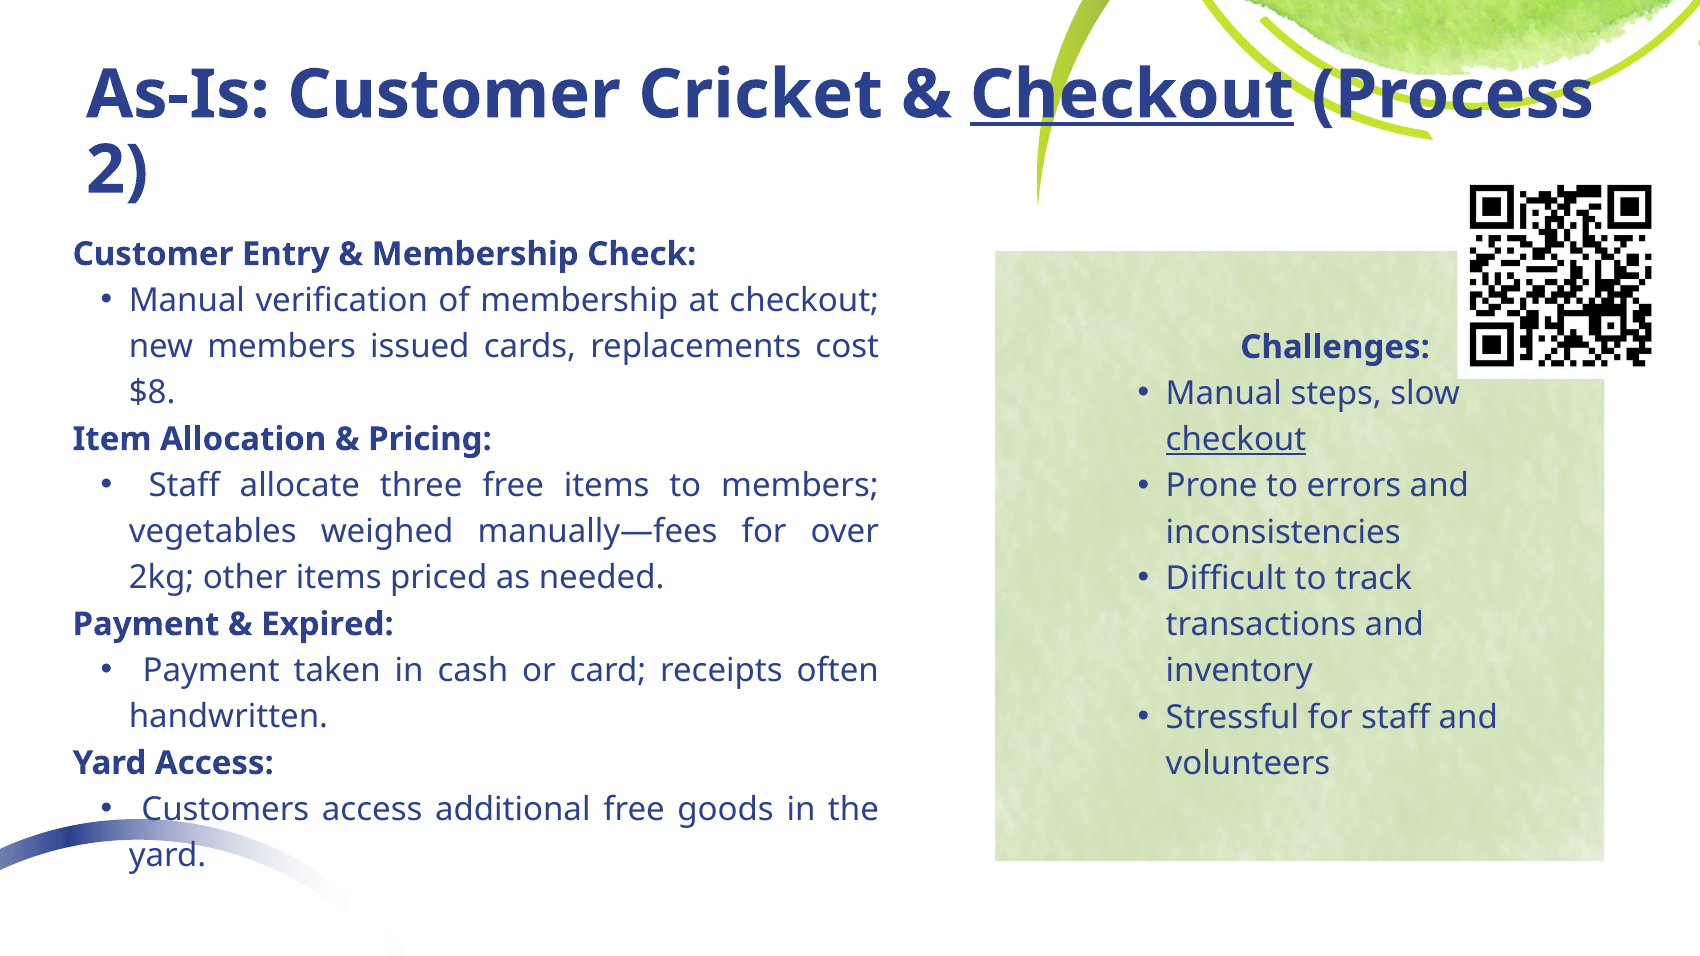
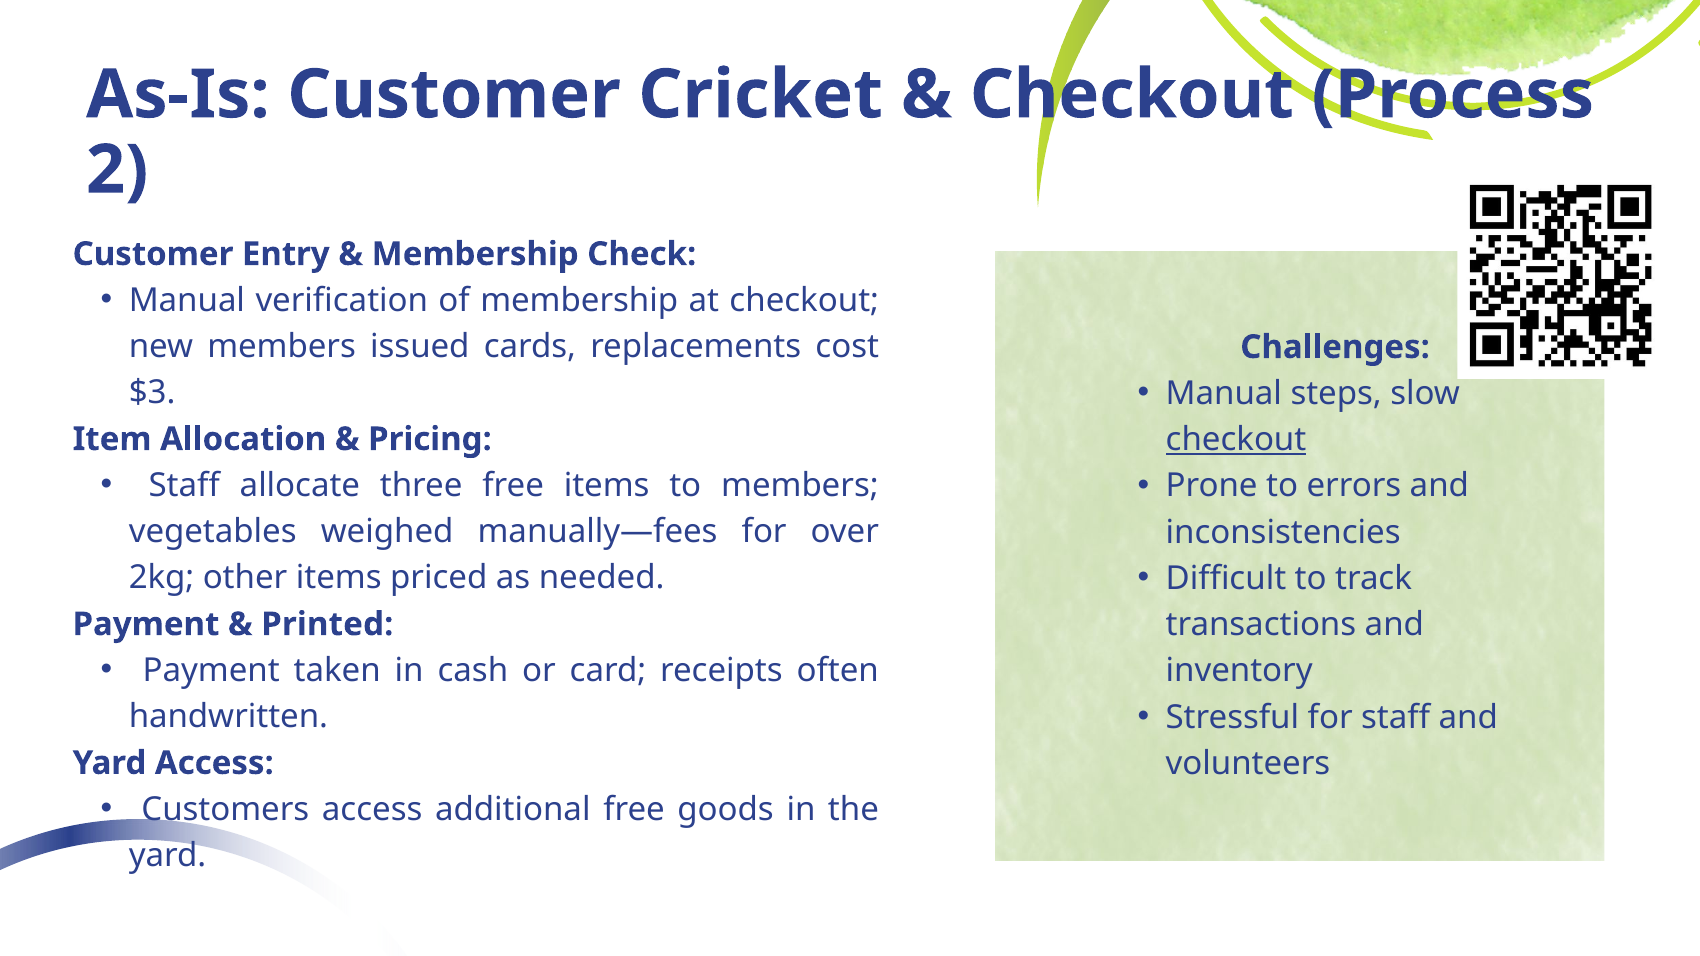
Checkout at (1132, 95) underline: present -> none
$8: $8 -> $3
Expired: Expired -> Printed
